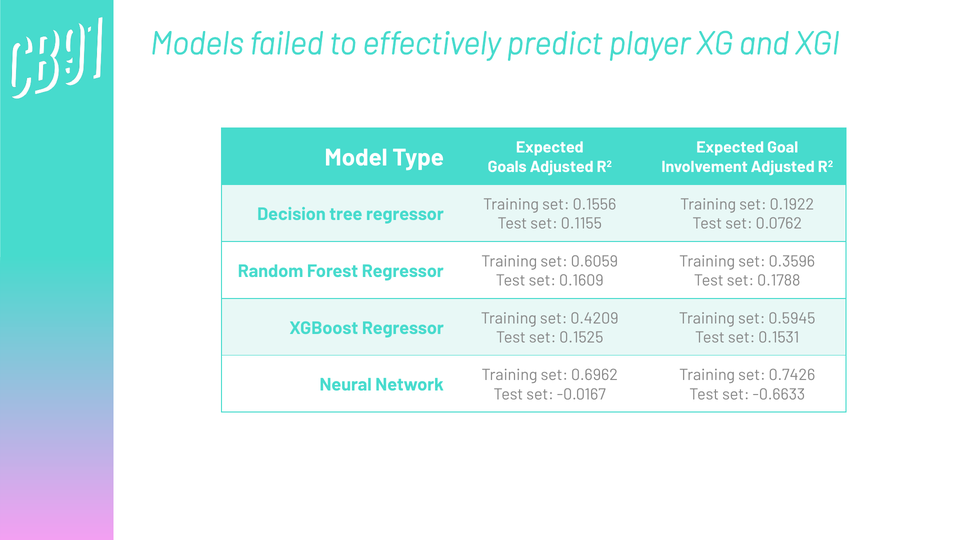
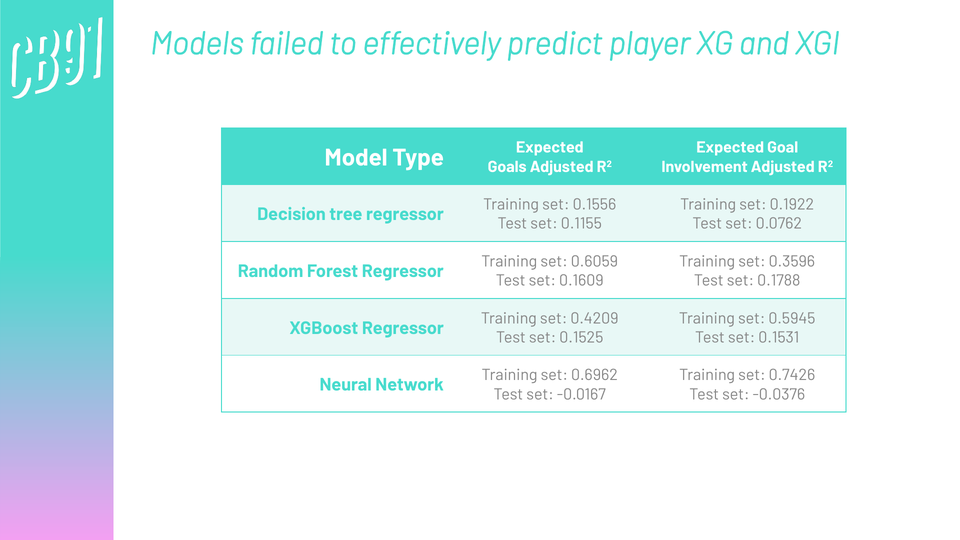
-0.6633: -0.6633 -> -0.0376
